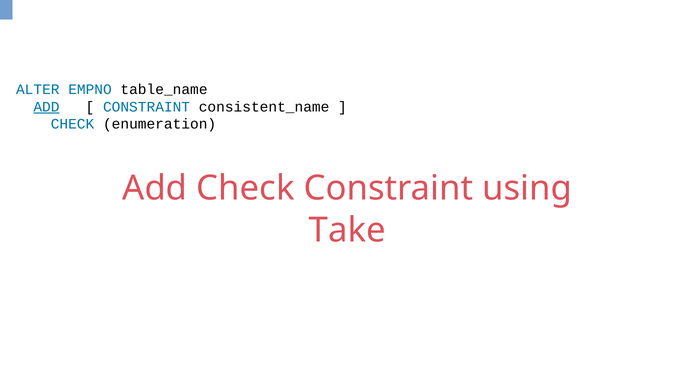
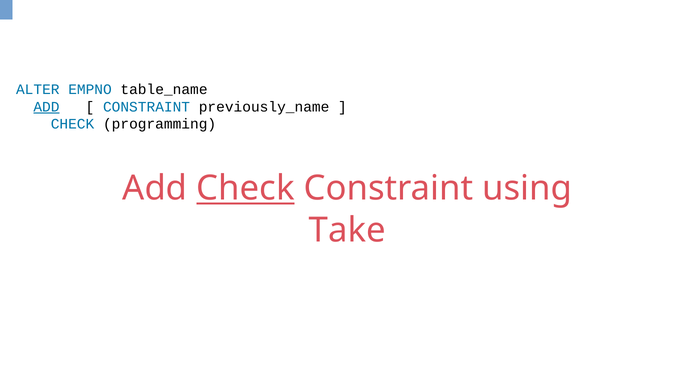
consistent_name: consistent_name -> previously_name
enumeration: enumeration -> programming
Check at (245, 188) underline: none -> present
